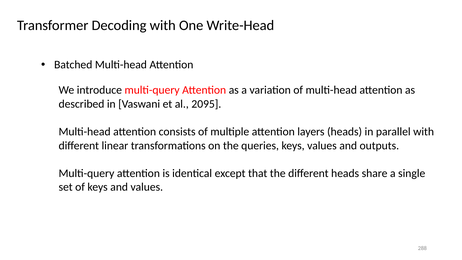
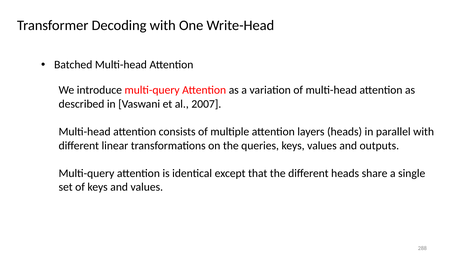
2095: 2095 -> 2007
